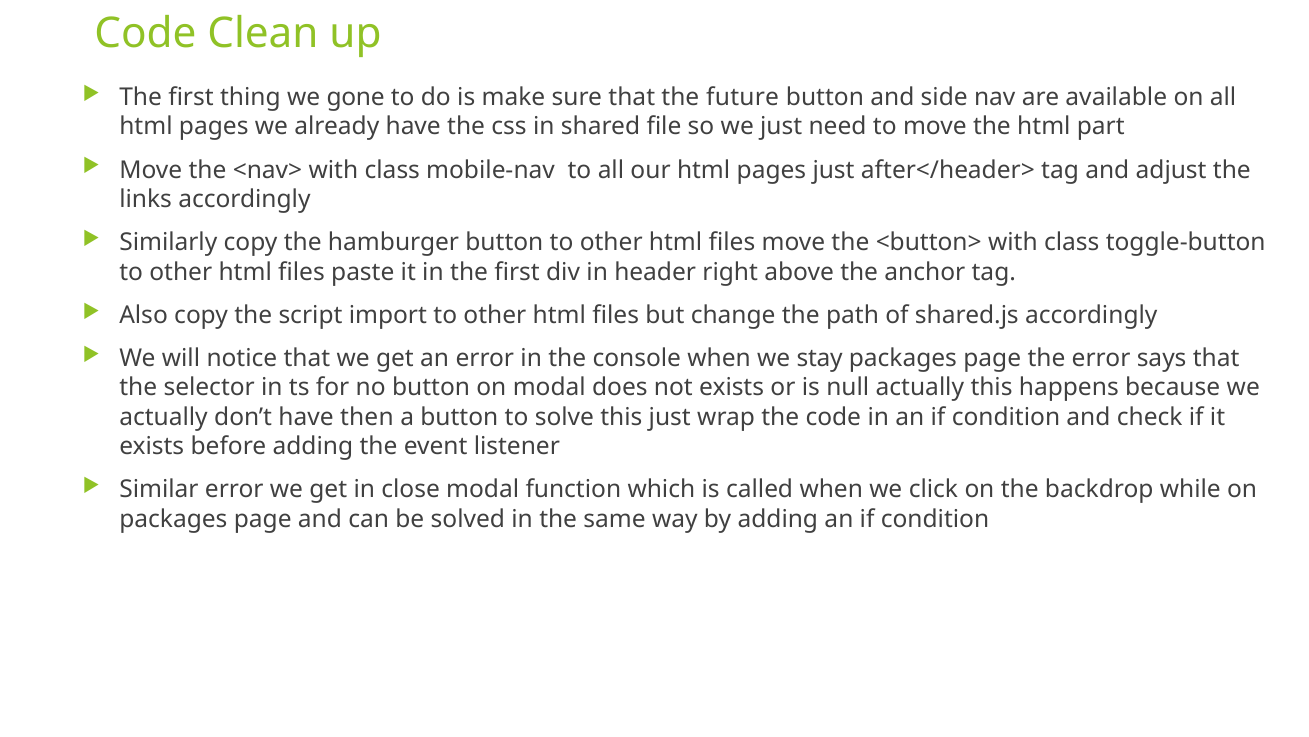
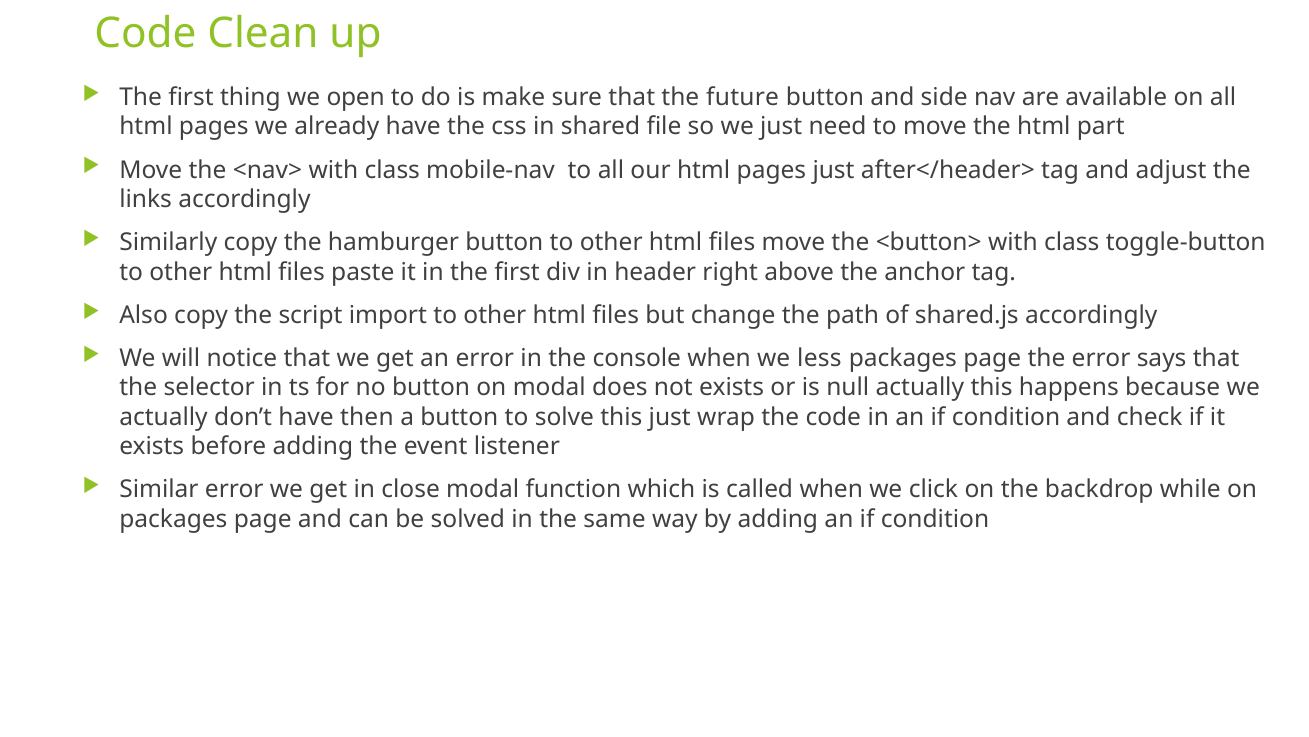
gone: gone -> open
stay: stay -> less
